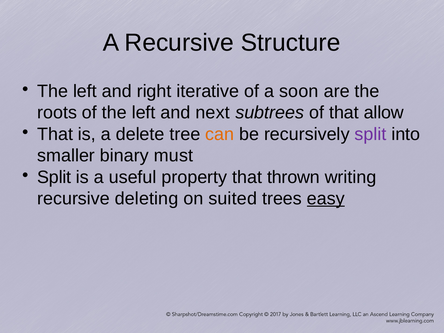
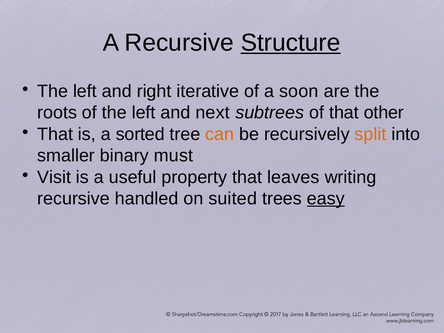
Structure underline: none -> present
allow: allow -> other
delete: delete -> sorted
split at (370, 134) colour: purple -> orange
Split at (54, 177): Split -> Visit
thrown: thrown -> leaves
deleting: deleting -> handled
